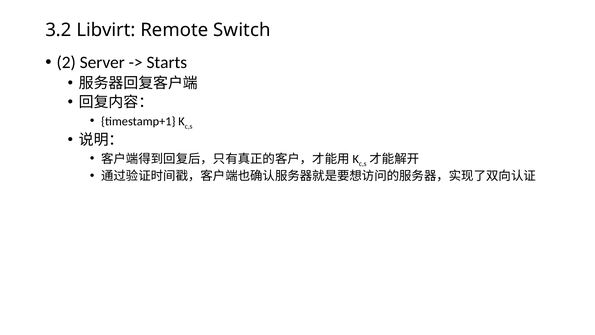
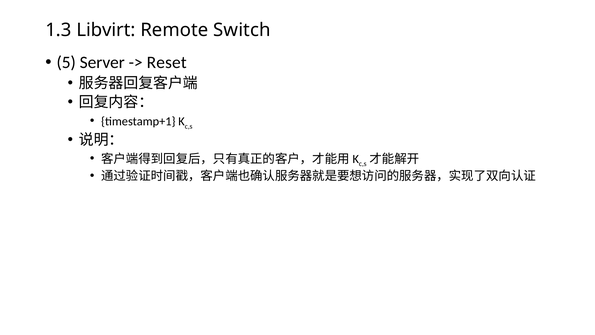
3.2: 3.2 -> 1.3
2: 2 -> 5
Starts: Starts -> Reset
